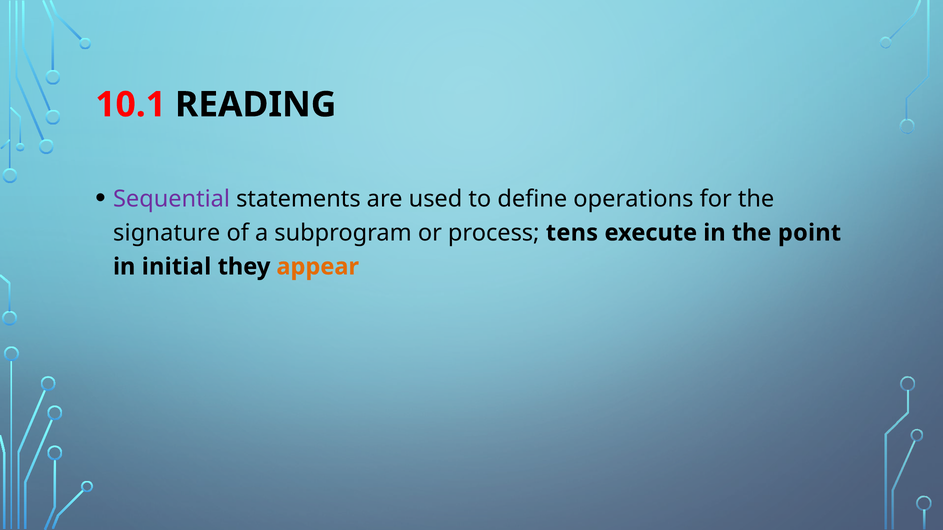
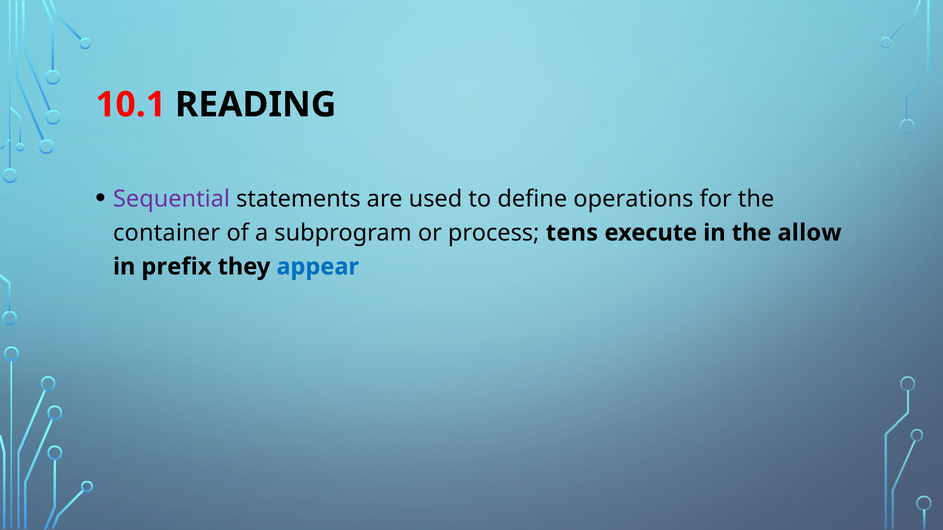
signature: signature -> container
point: point -> allow
initial: initial -> prefix
appear colour: orange -> blue
